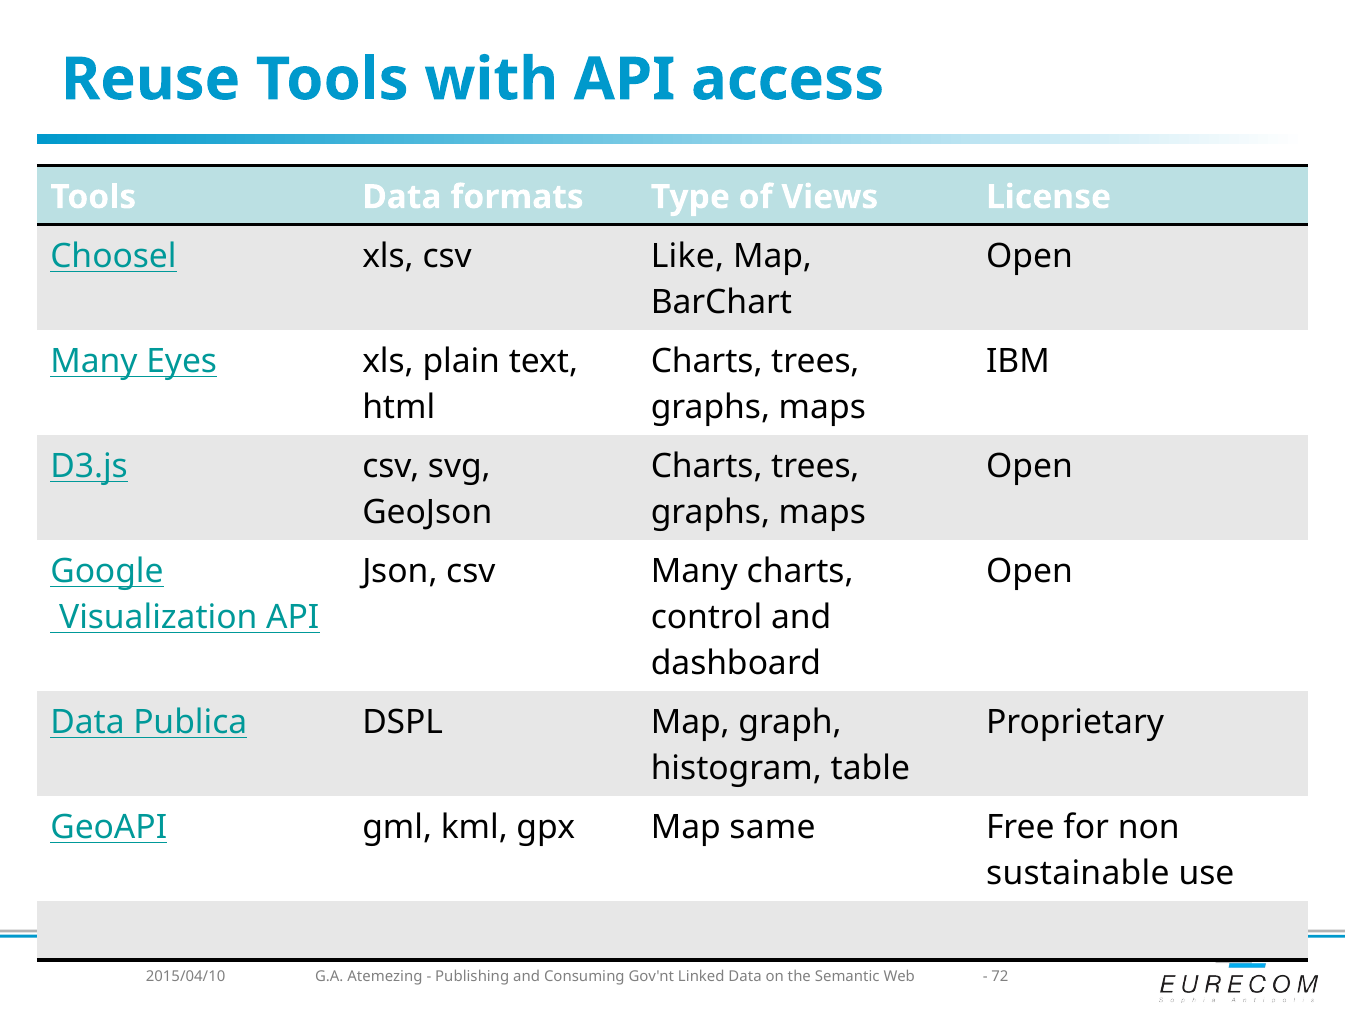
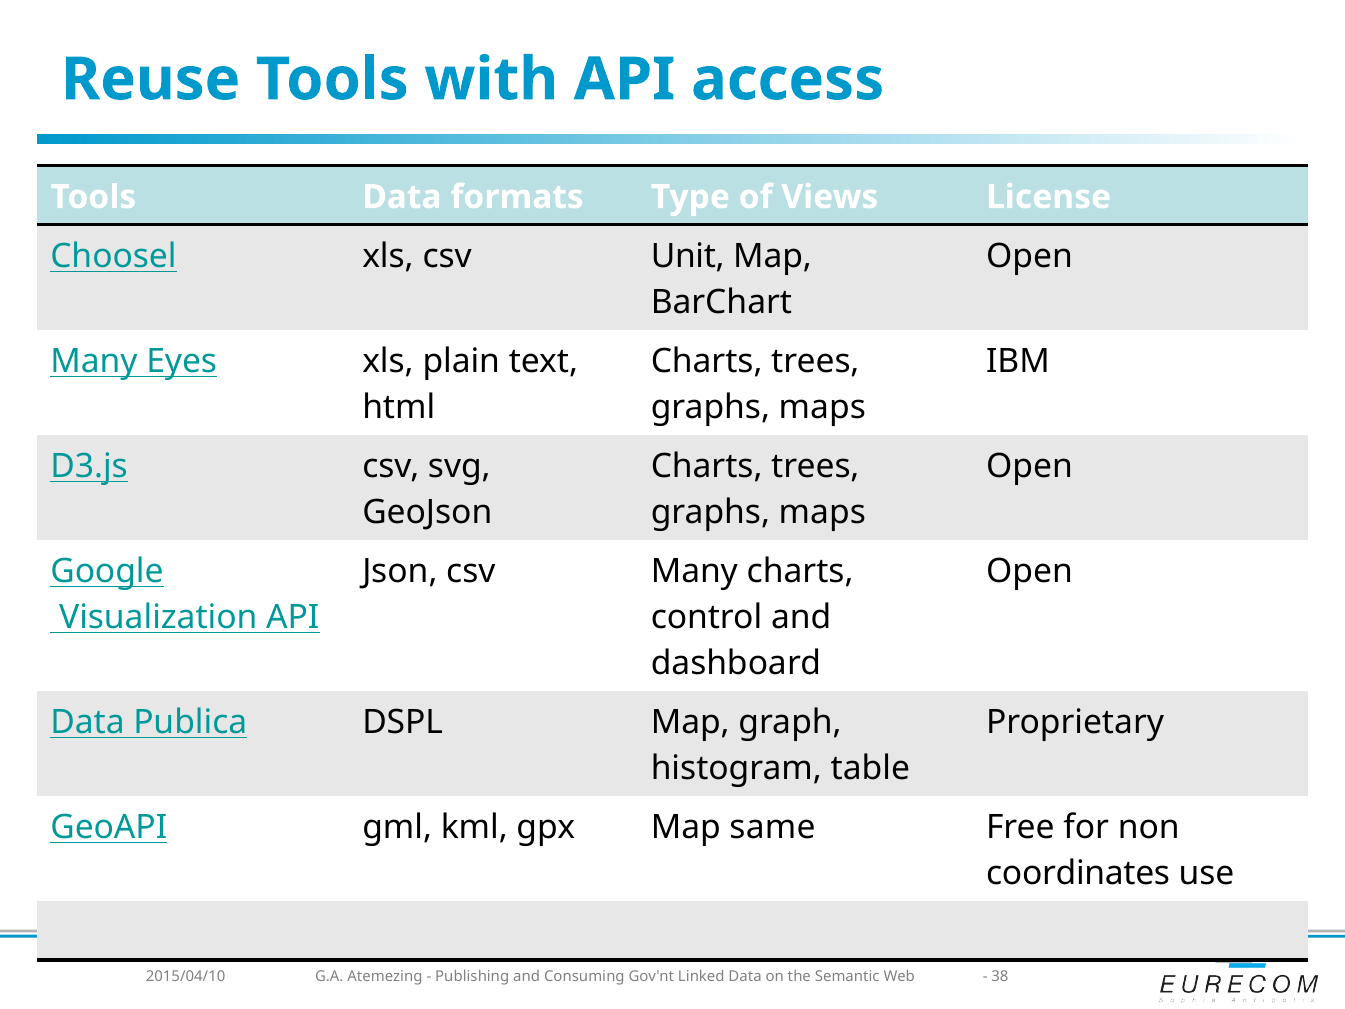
Like: Like -> Unit
sustainable: sustainable -> coordinates
72: 72 -> 38
